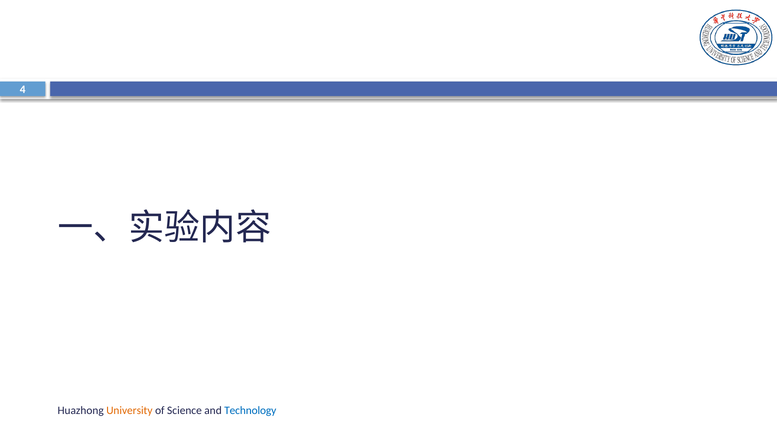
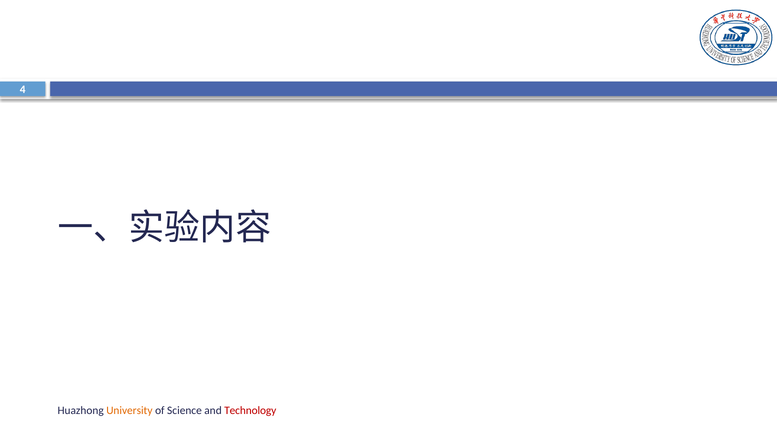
Technology colour: blue -> red
